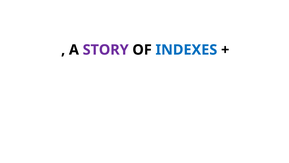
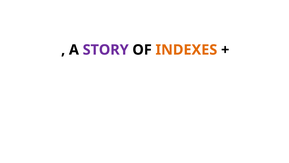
INDEXES colour: blue -> orange
